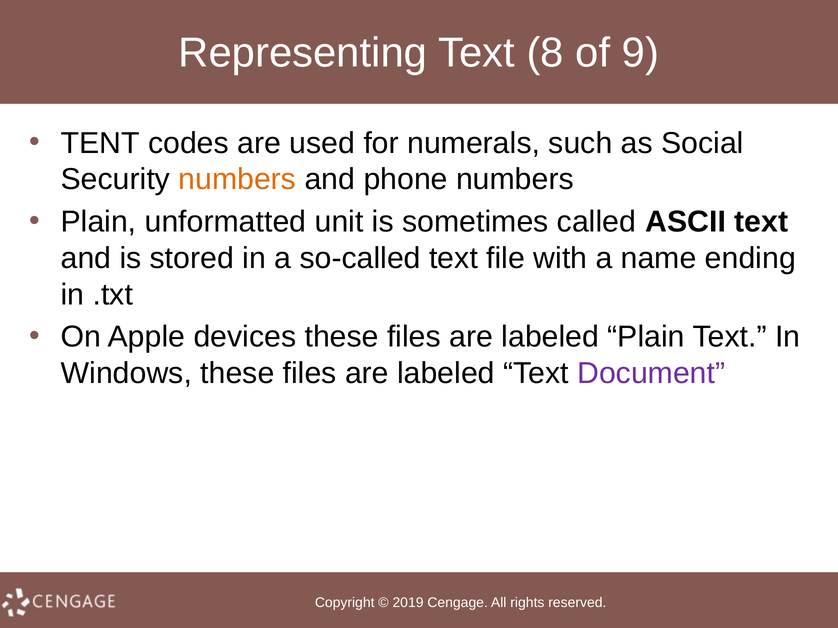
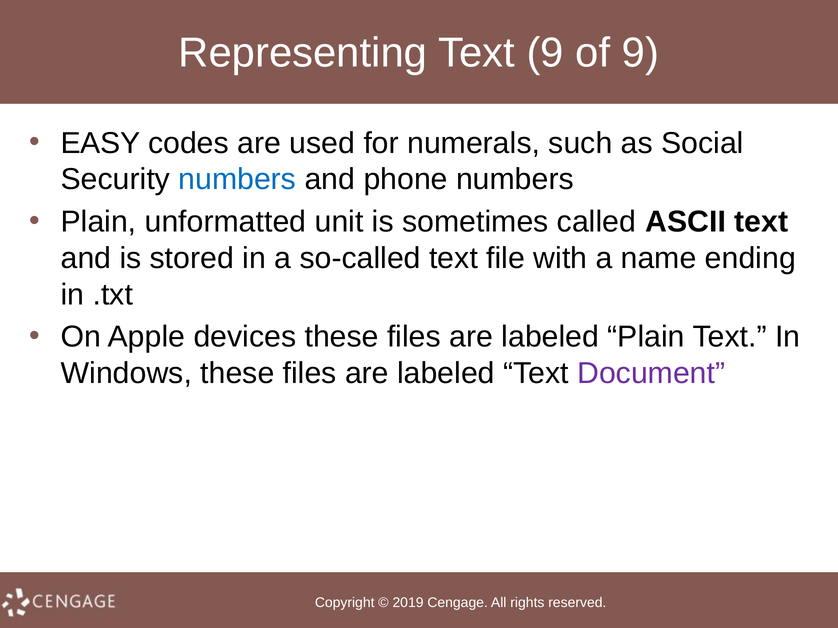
Text 8: 8 -> 9
TENT: TENT -> EASY
numbers at (237, 180) colour: orange -> blue
